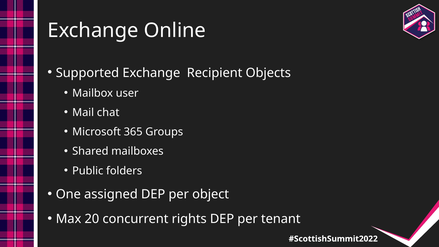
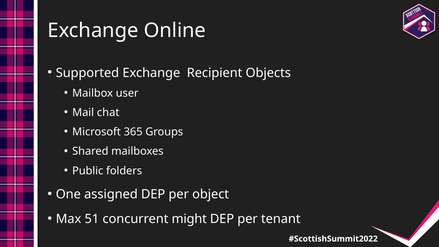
20: 20 -> 51
rights: rights -> might
